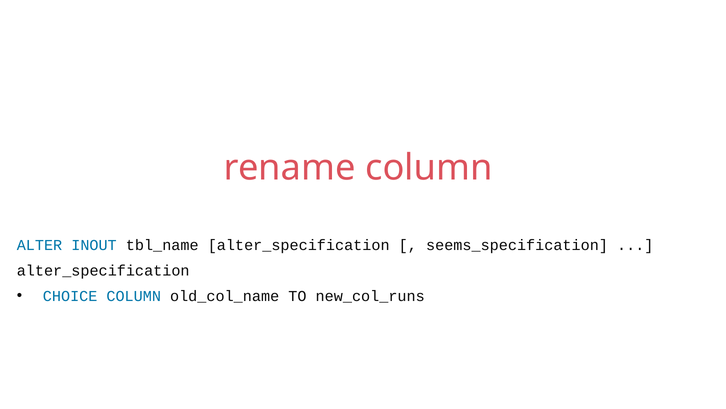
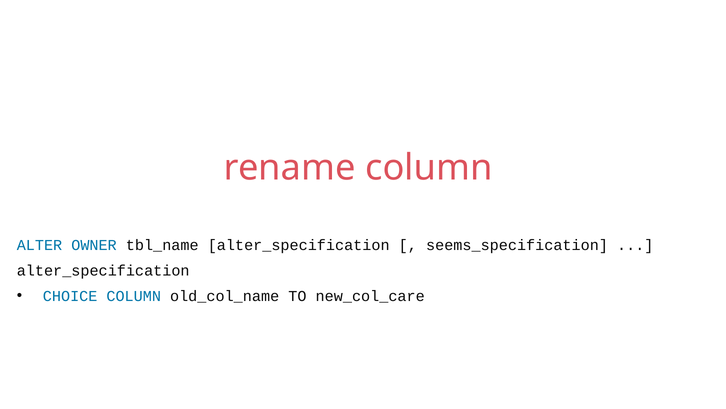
INOUT: INOUT -> OWNER
new_col_runs: new_col_runs -> new_col_care
